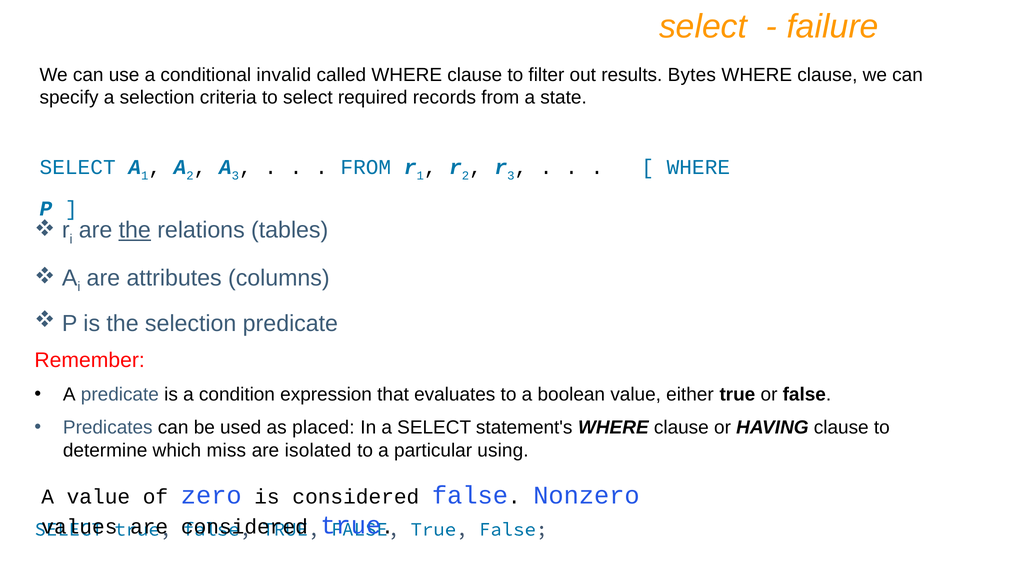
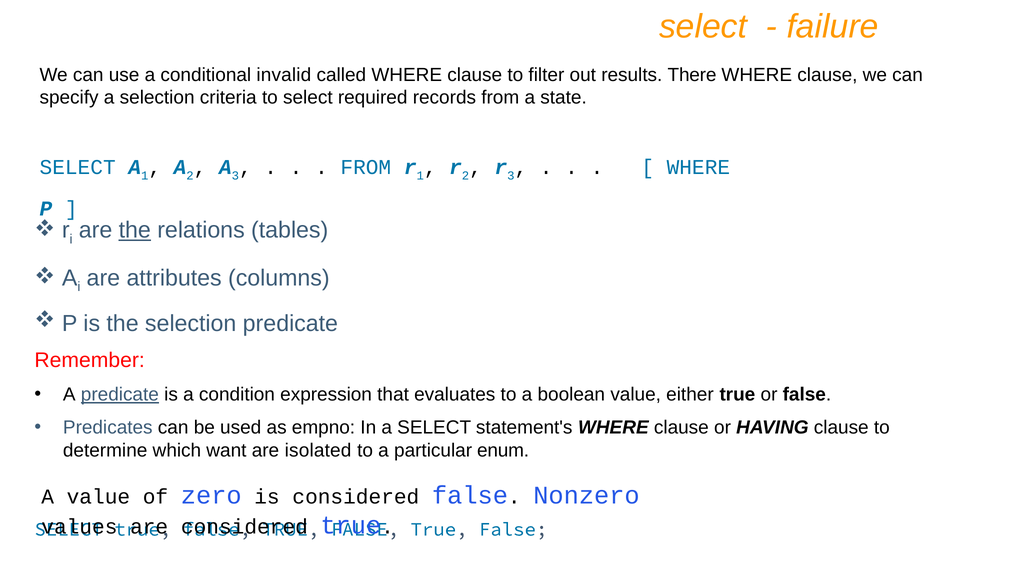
Bytes: Bytes -> There
predicate at (120, 394) underline: none -> present
placed: placed -> empno
miss: miss -> want
using: using -> enum
